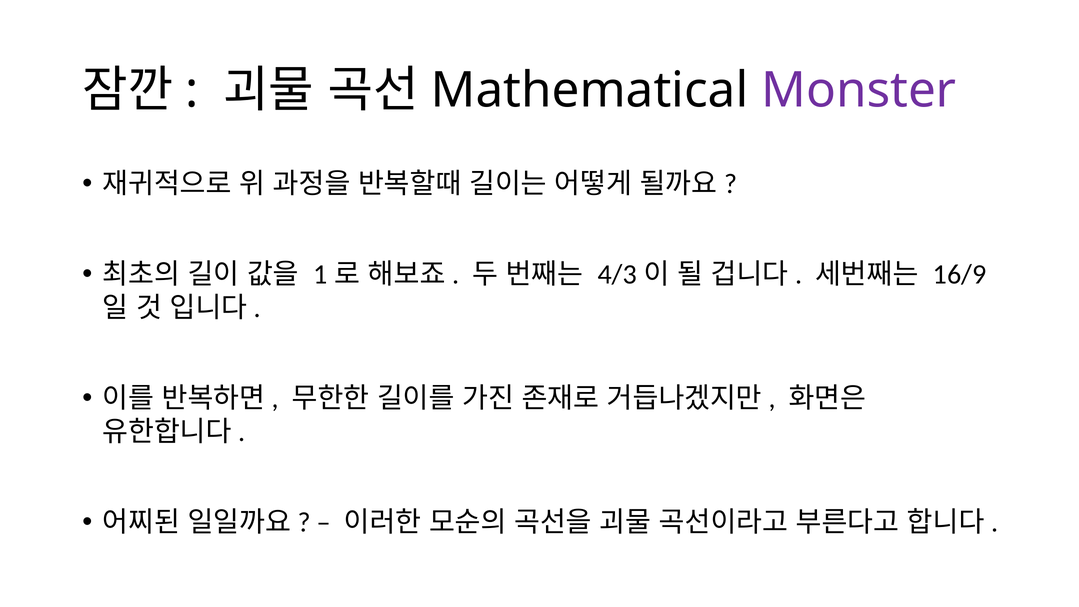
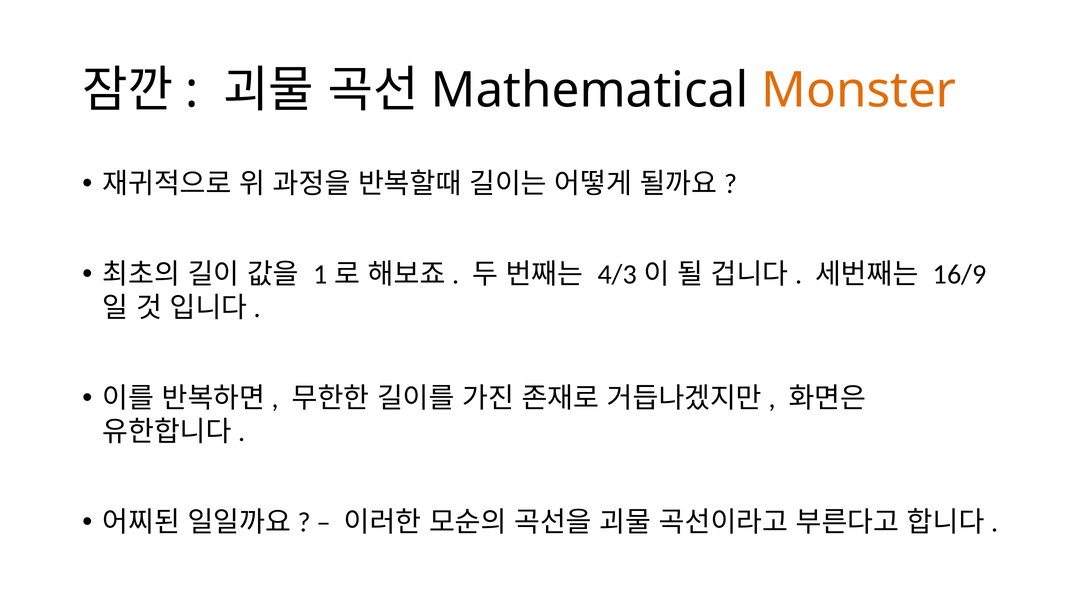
Monster colour: purple -> orange
